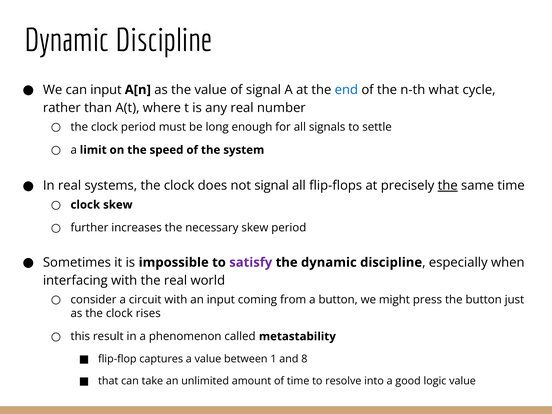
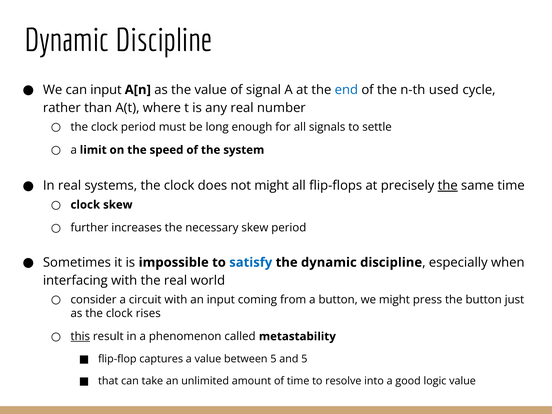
what: what -> used
not signal: signal -> might
satisfy colour: purple -> blue
this underline: none -> present
between 1: 1 -> 5
and 8: 8 -> 5
